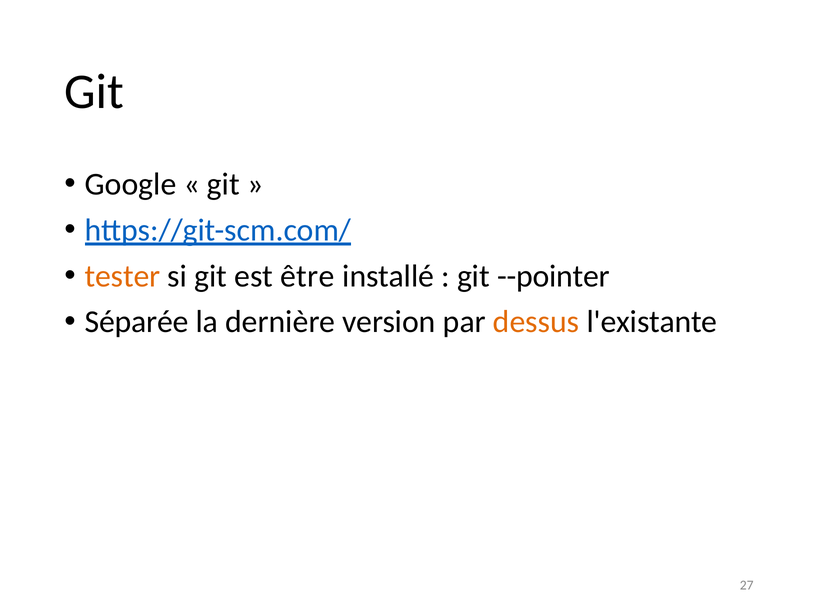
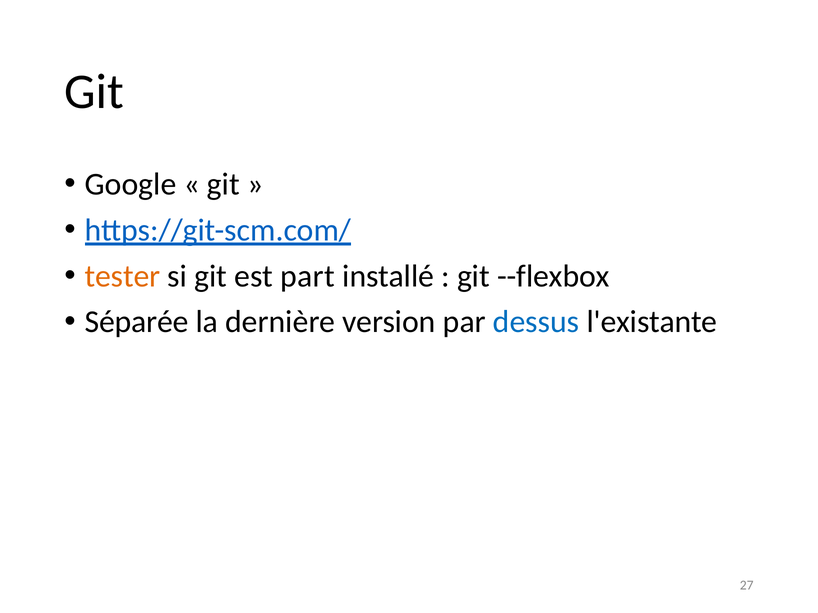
être: être -> part
--pointer: --pointer -> --flexbox
dessus colour: orange -> blue
